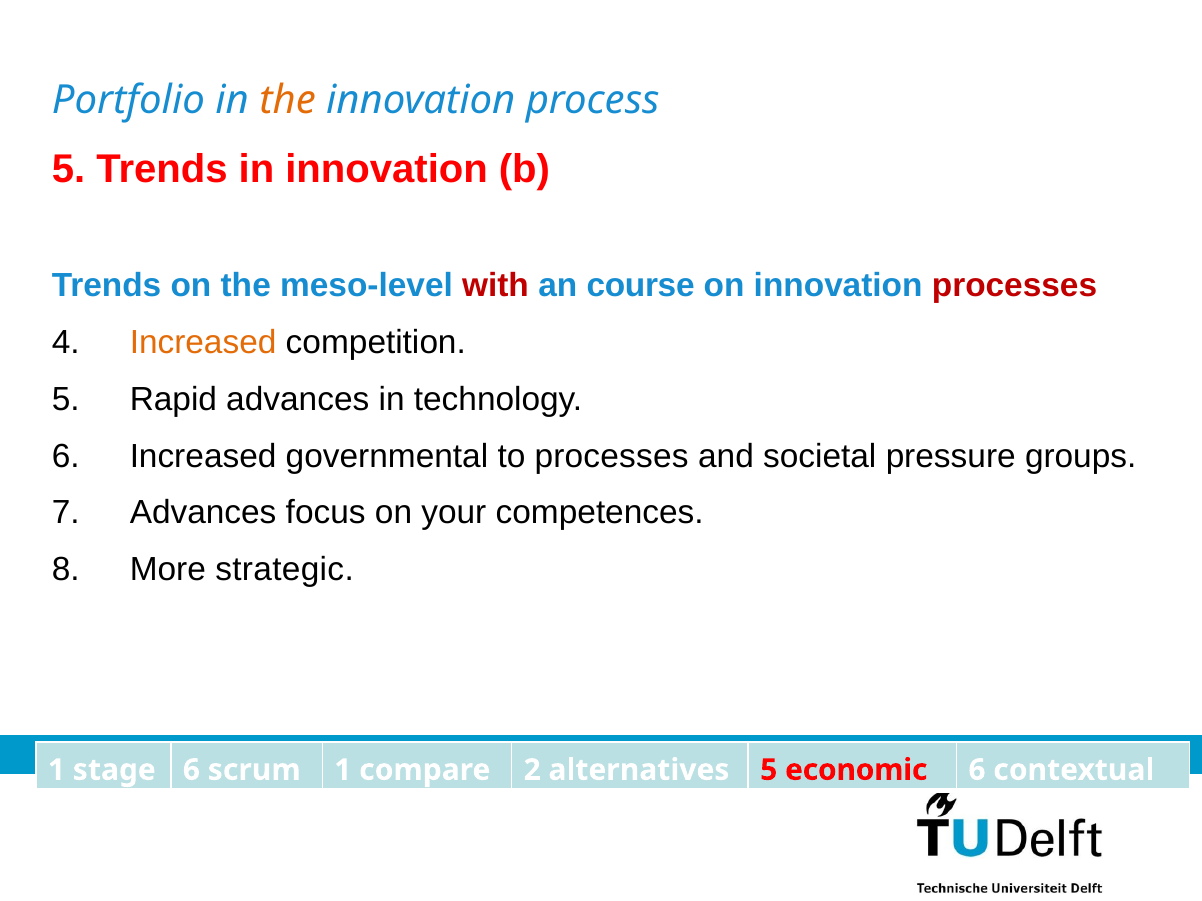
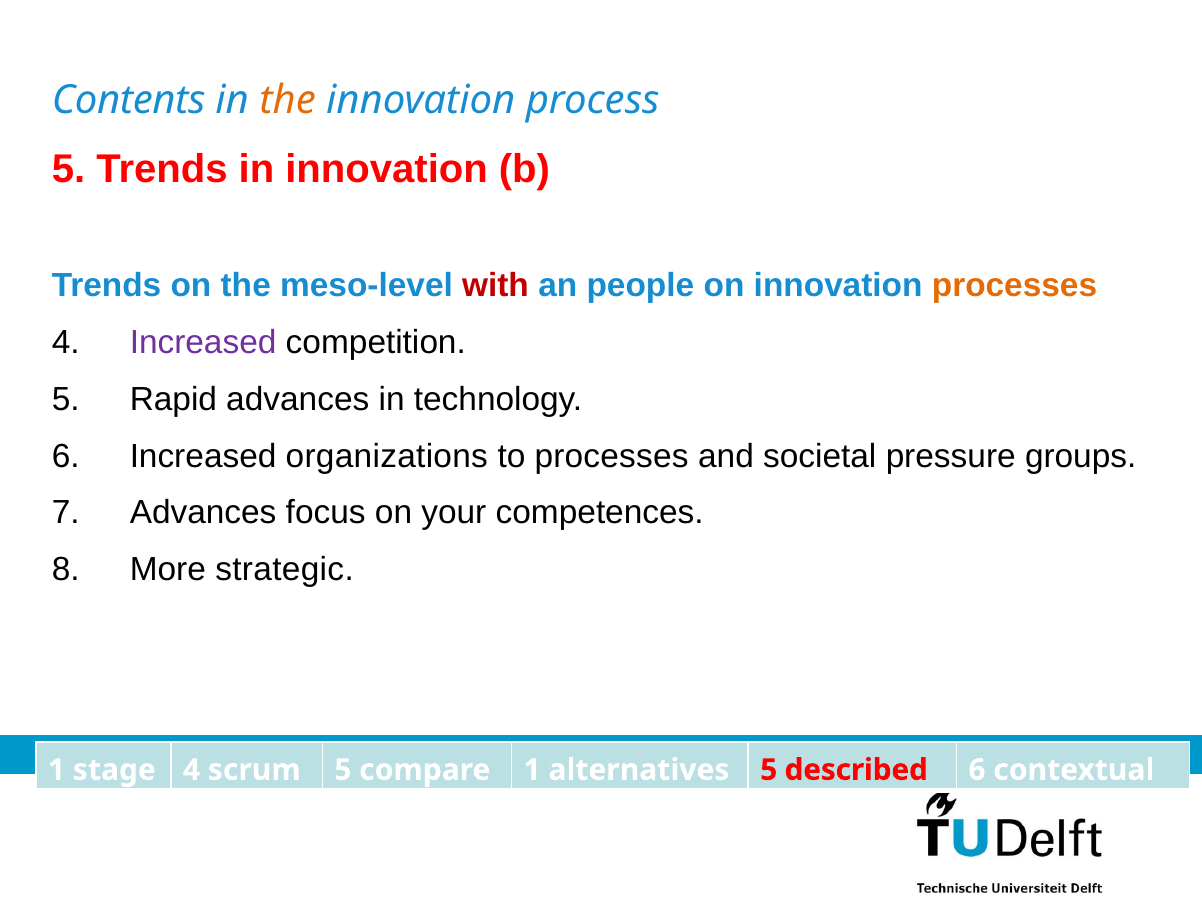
Portfolio: Portfolio -> Contents
course: course -> people
processes at (1014, 286) colour: red -> orange
Increased at (203, 343) colour: orange -> purple
governmental: governmental -> organizations
stage 6: 6 -> 4
scrum 1: 1 -> 5
compare 2: 2 -> 1
economic: economic -> described
